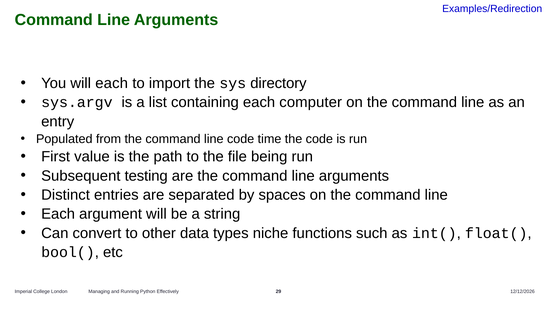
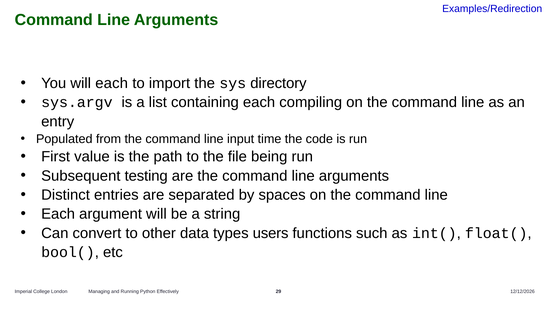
computer: computer -> compiling
line code: code -> input
niche: niche -> users
